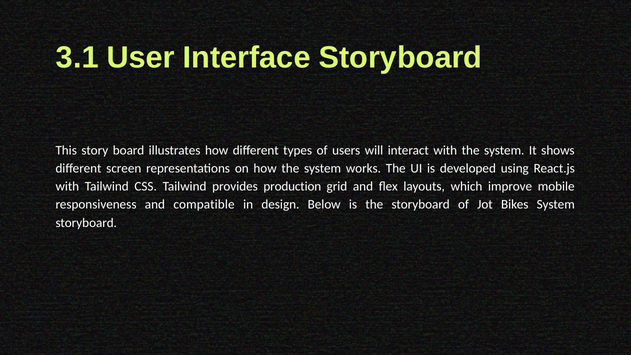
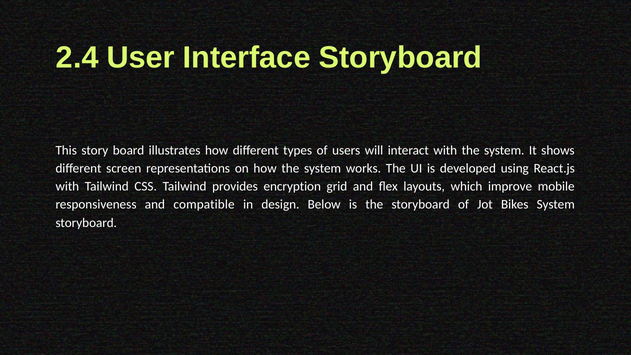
3.1: 3.1 -> 2.4
production: production -> encryption
